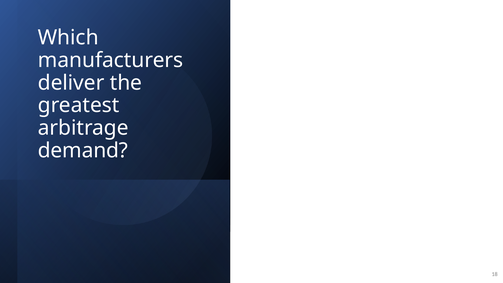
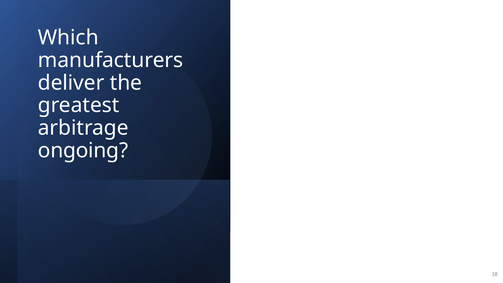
demand: demand -> ongoing
